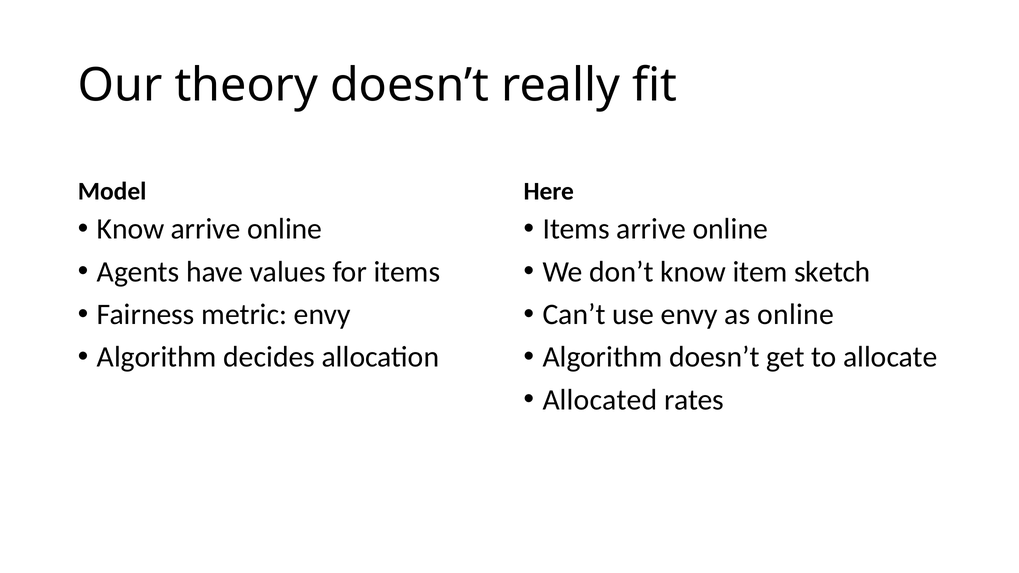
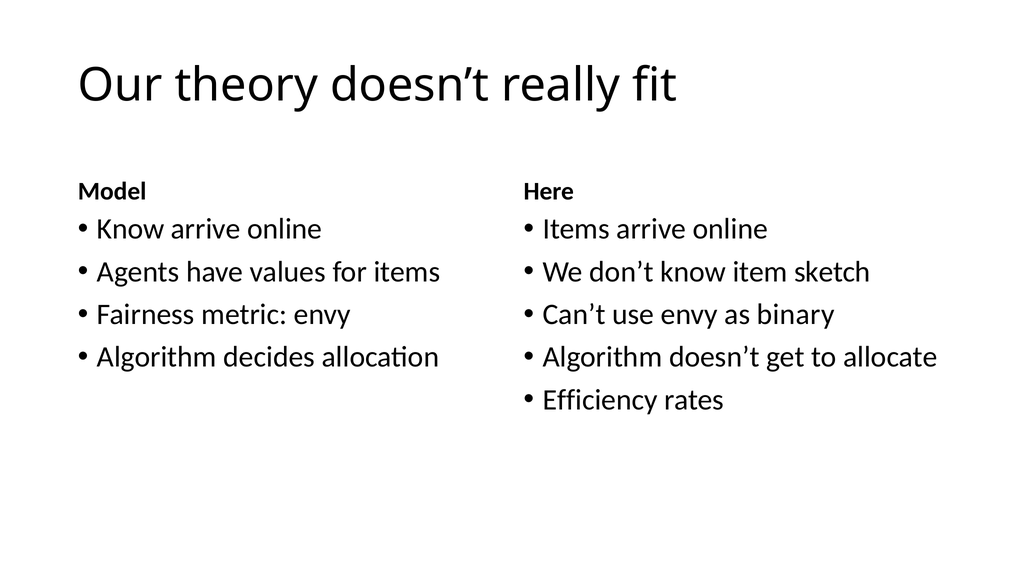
as online: online -> binary
Allocated: Allocated -> Efficiency
